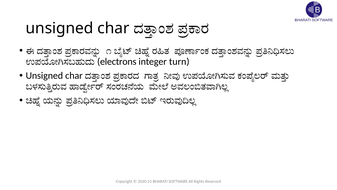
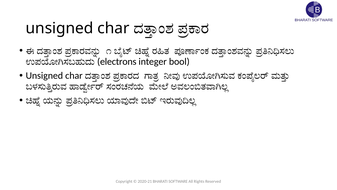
turn: turn -> bool
